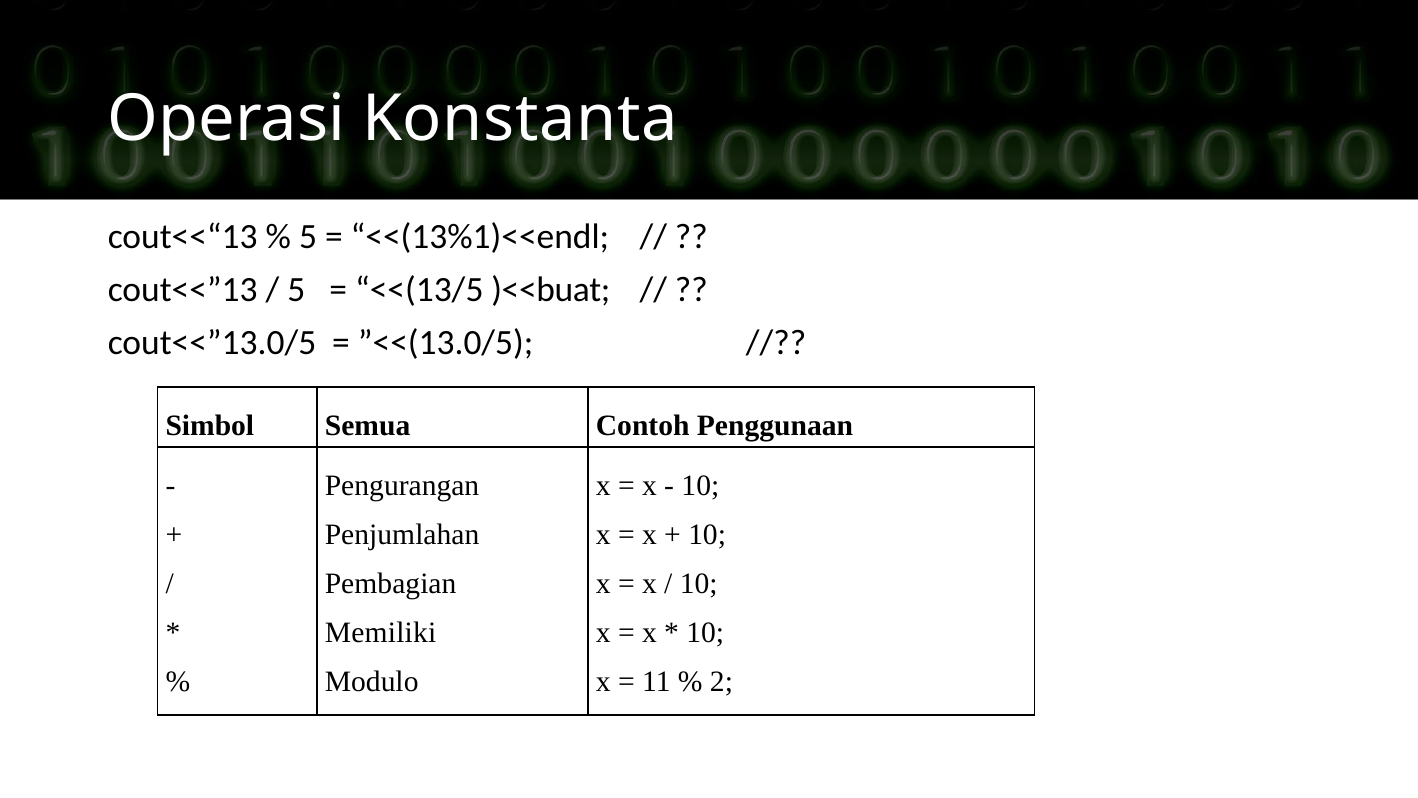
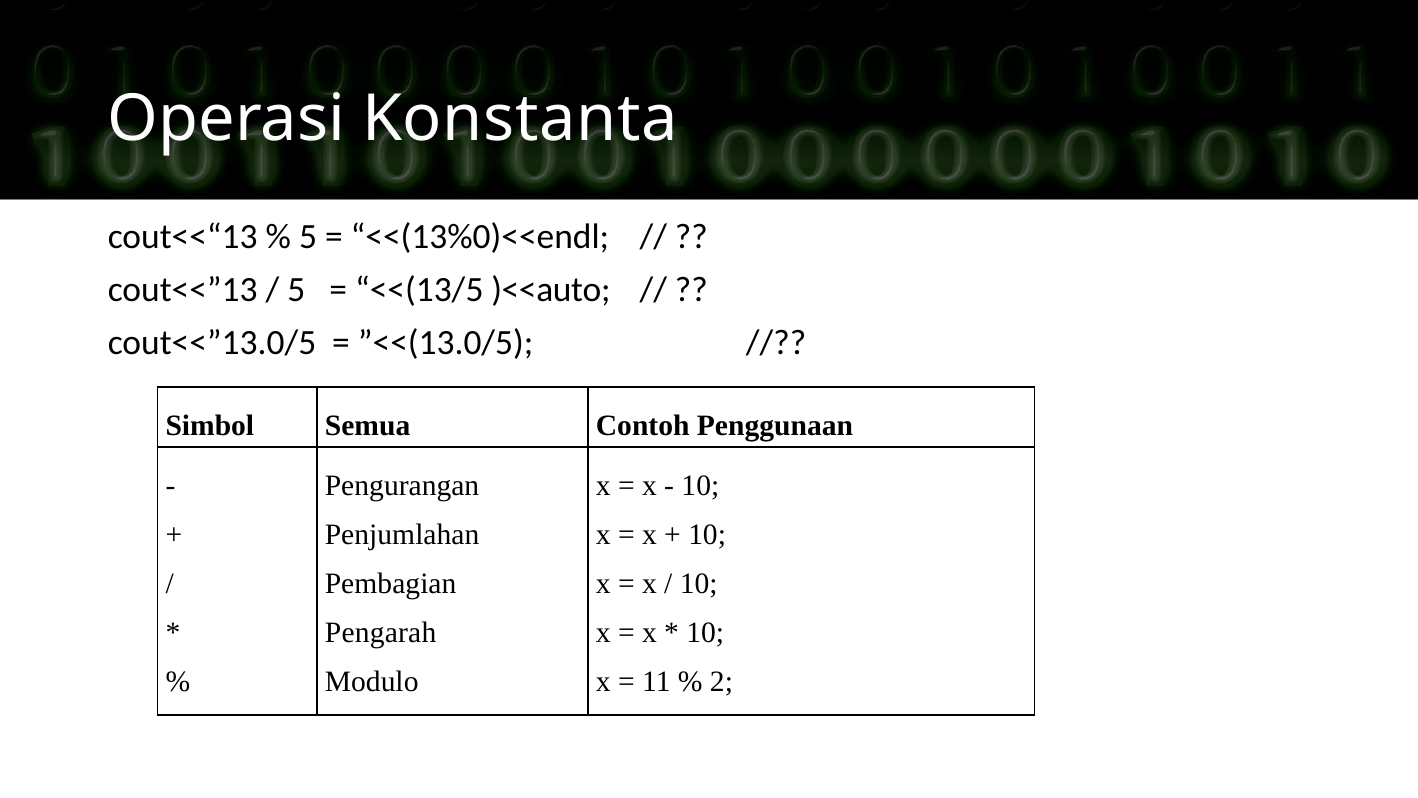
<<(13%1)<<endl: <<(13%1)<<endl -> <<(13%0)<<endl
)<<buat: )<<buat -> )<<auto
Memiliki: Memiliki -> Pengarah
